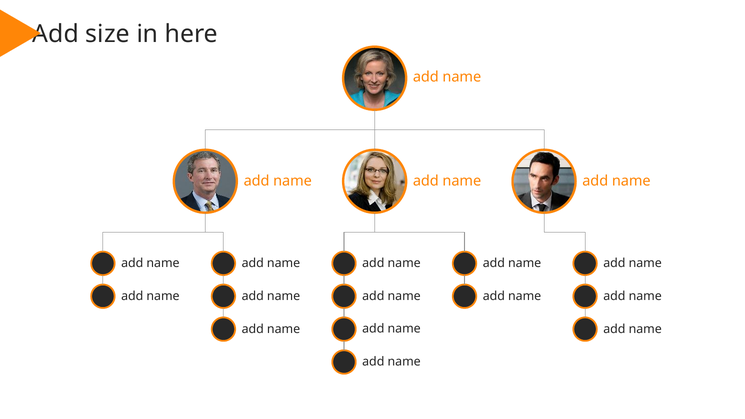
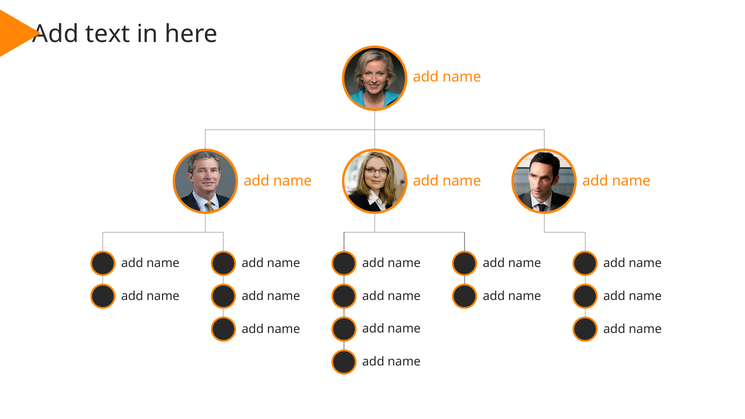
size: size -> text
